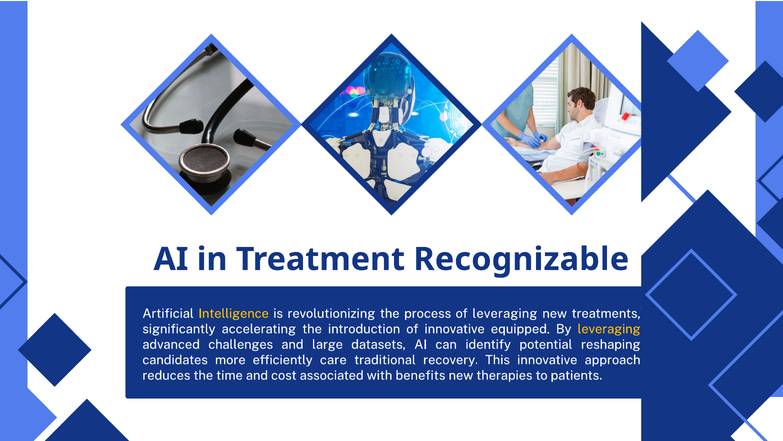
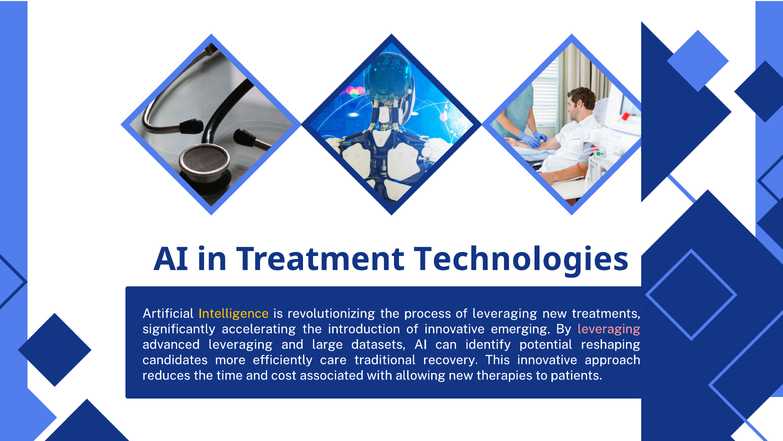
Recognizable: Recognizable -> Technologies
equipped: equipped -> emerging
leveraging at (609, 329) colour: yellow -> pink
advanced challenges: challenges -> leveraging
benefits: benefits -> allowing
